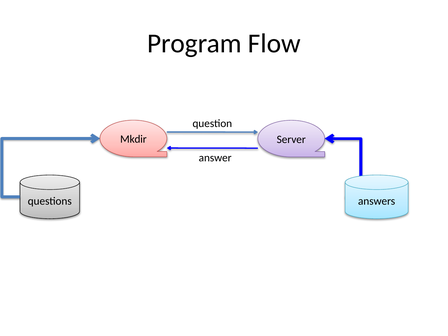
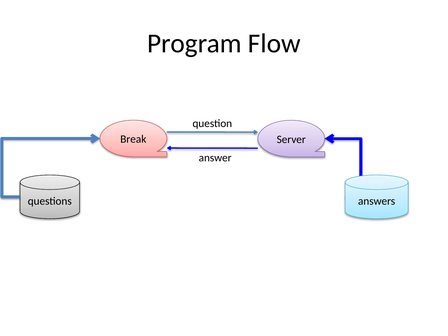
Mkdir: Mkdir -> Break
